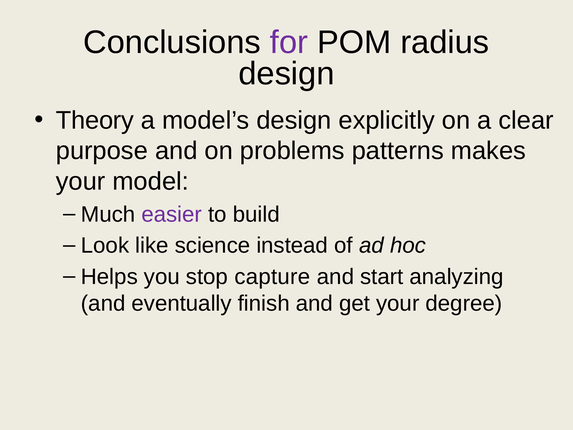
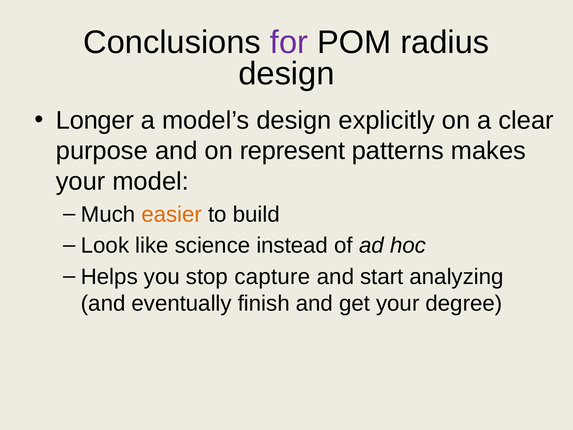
Theory: Theory -> Longer
problems: problems -> represent
easier colour: purple -> orange
